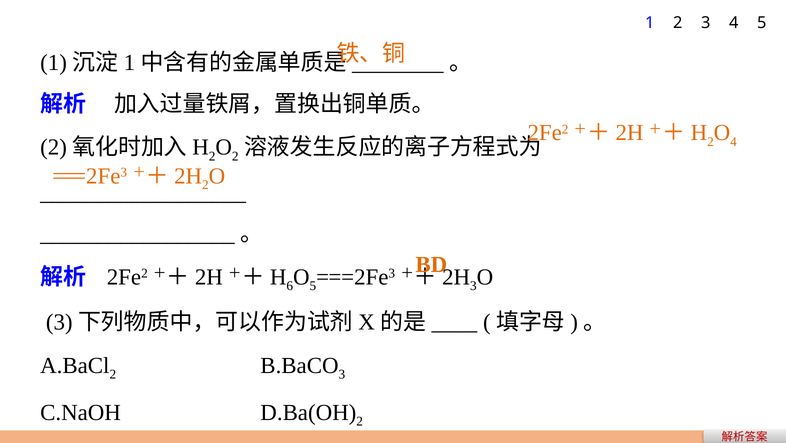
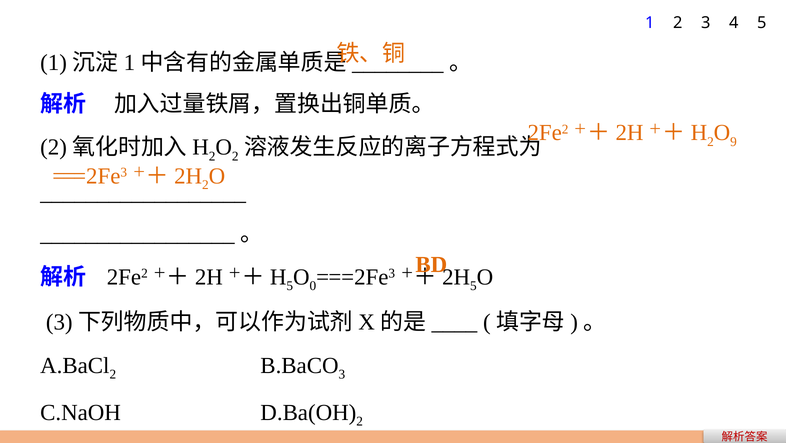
4 at (734, 142): 4 -> 9
6 at (290, 286): 6 -> 5
5 at (313, 286): 5 -> 0
3 at (473, 286): 3 -> 5
